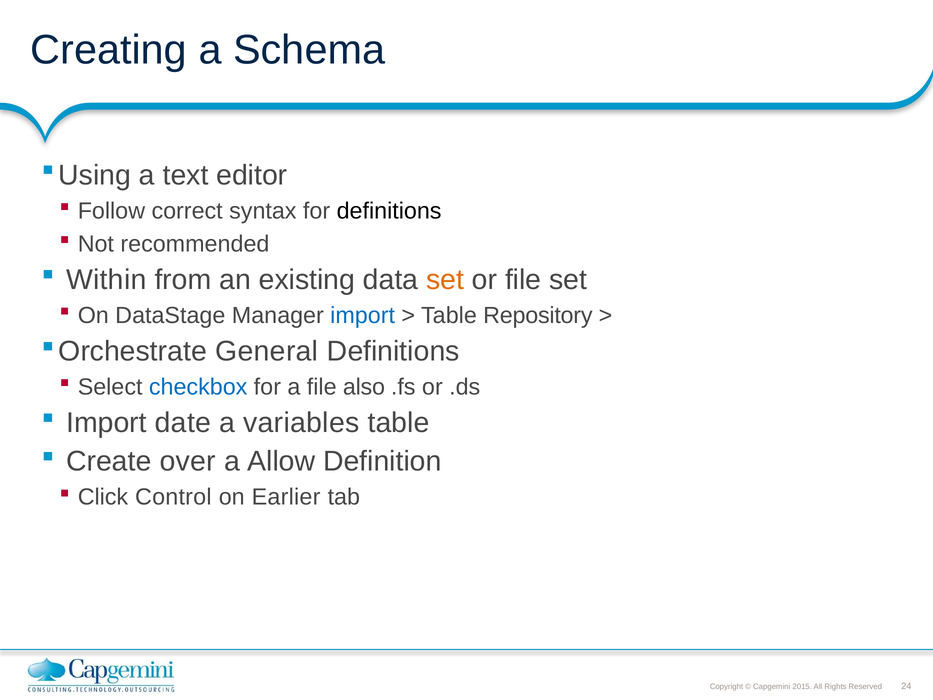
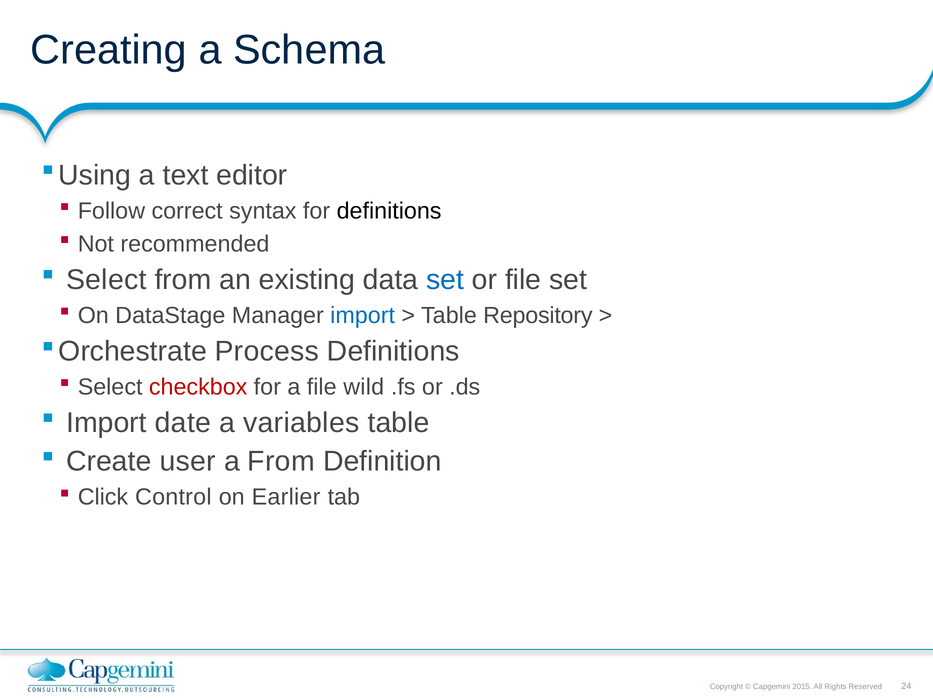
Within at (106, 280): Within -> Select
set at (445, 280) colour: orange -> blue
General: General -> Process
checkbox colour: blue -> red
also: also -> wild
over: over -> user
a Allow: Allow -> From
